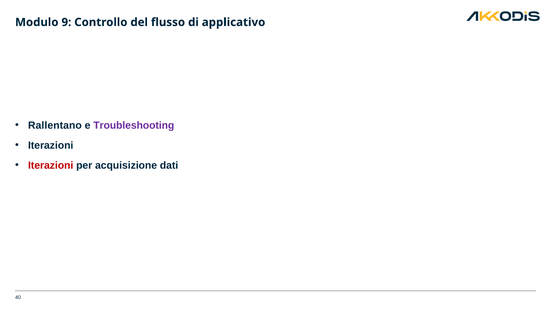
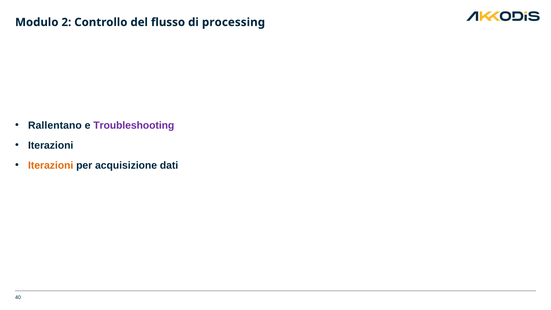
9: 9 -> 2
applicativo: applicativo -> processing
Iterazioni at (51, 165) colour: red -> orange
